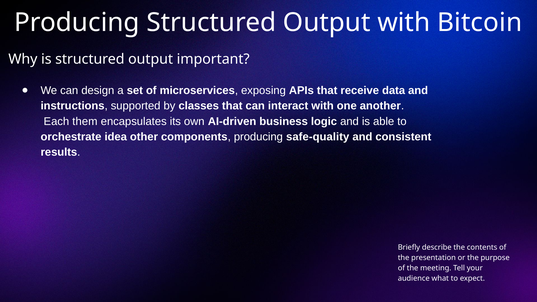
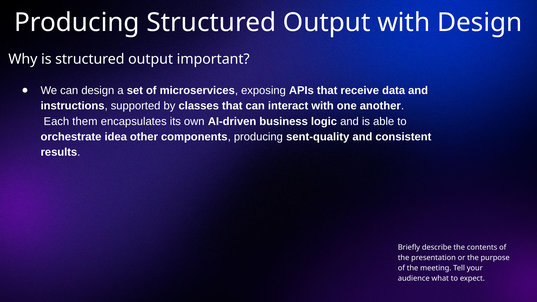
with Bitcoin: Bitcoin -> Design
safe-quality: safe-quality -> sent-quality
